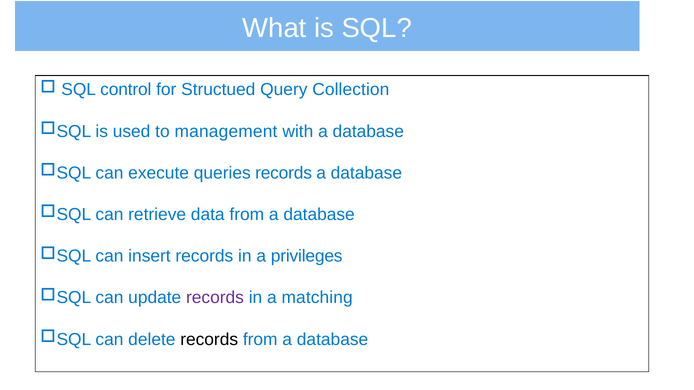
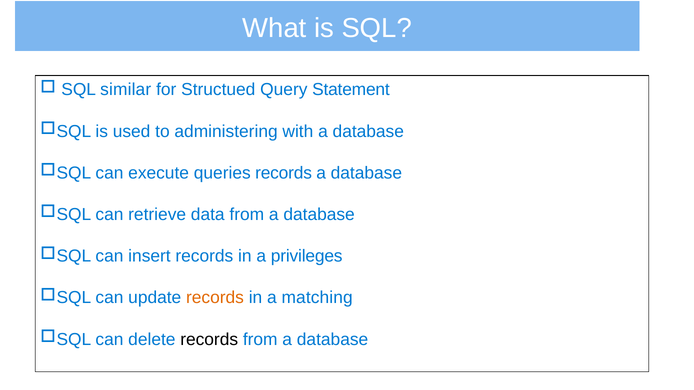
control: control -> similar
Collection: Collection -> Statement
management: management -> administering
records at (215, 298) colour: purple -> orange
